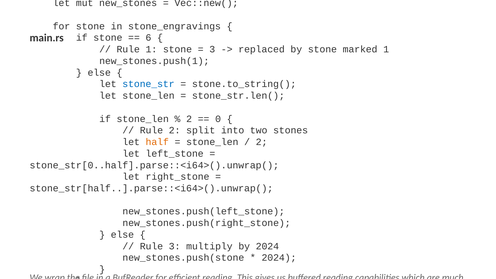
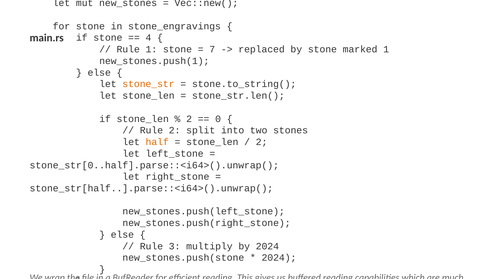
6: 6 -> 4
3 at (212, 49): 3 -> 7
stone_str colour: blue -> orange
